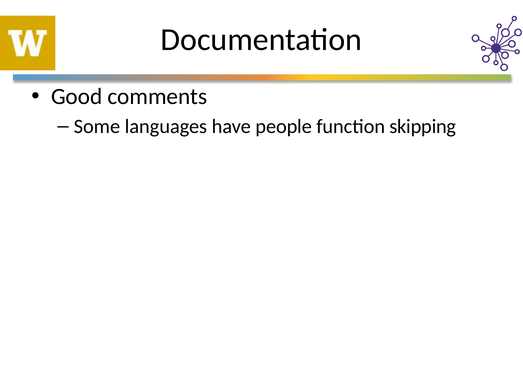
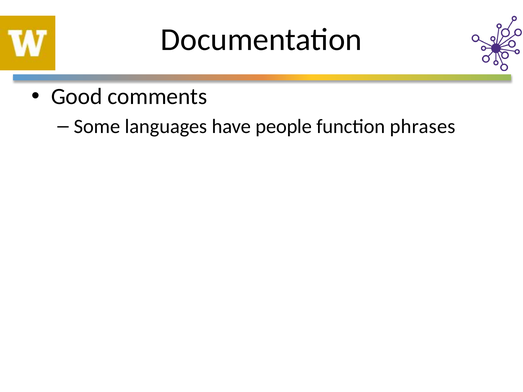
skipping: skipping -> phrases
